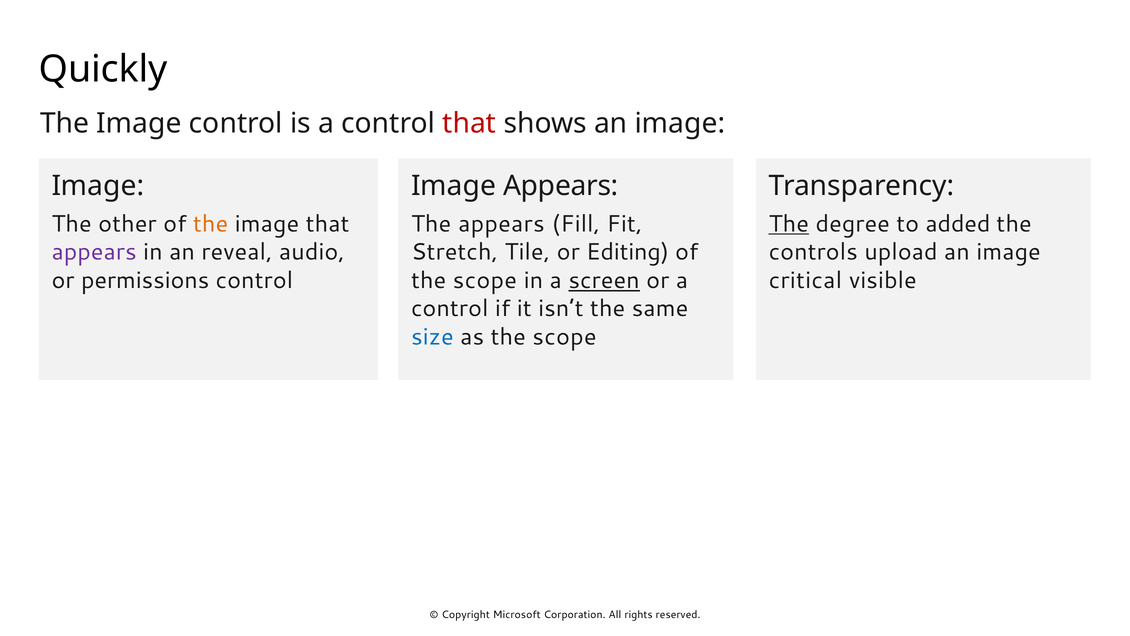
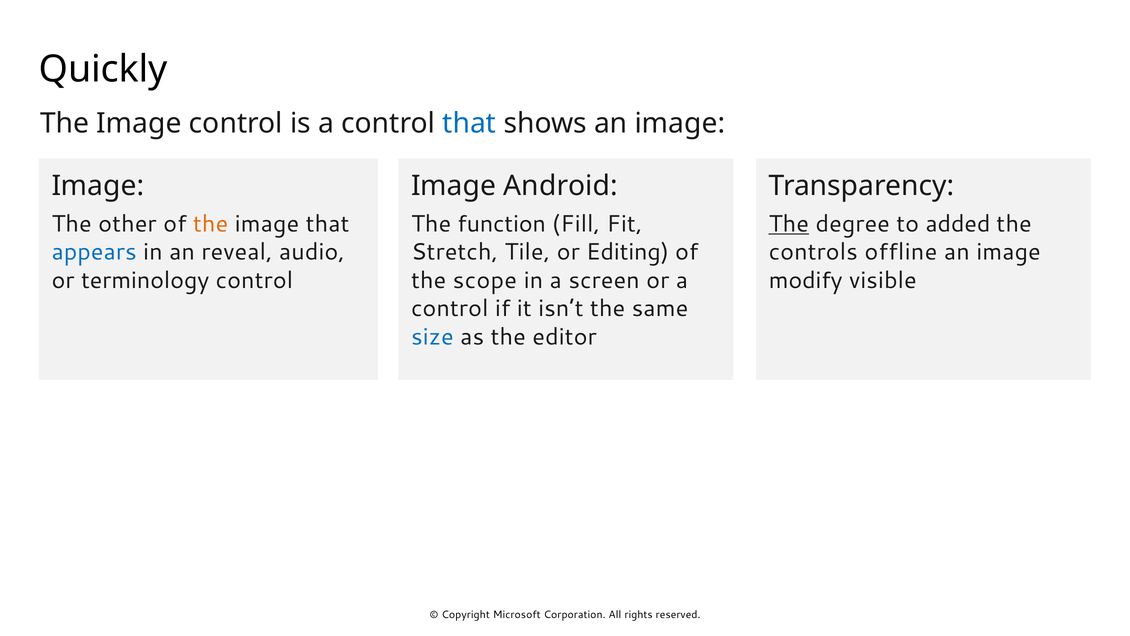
that at (469, 124) colour: red -> blue
Image Appears: Appears -> Android
The appears: appears -> function
appears at (94, 252) colour: purple -> blue
upload: upload -> offline
permissions: permissions -> terminology
screen underline: present -> none
critical: critical -> modify
as the scope: scope -> editor
